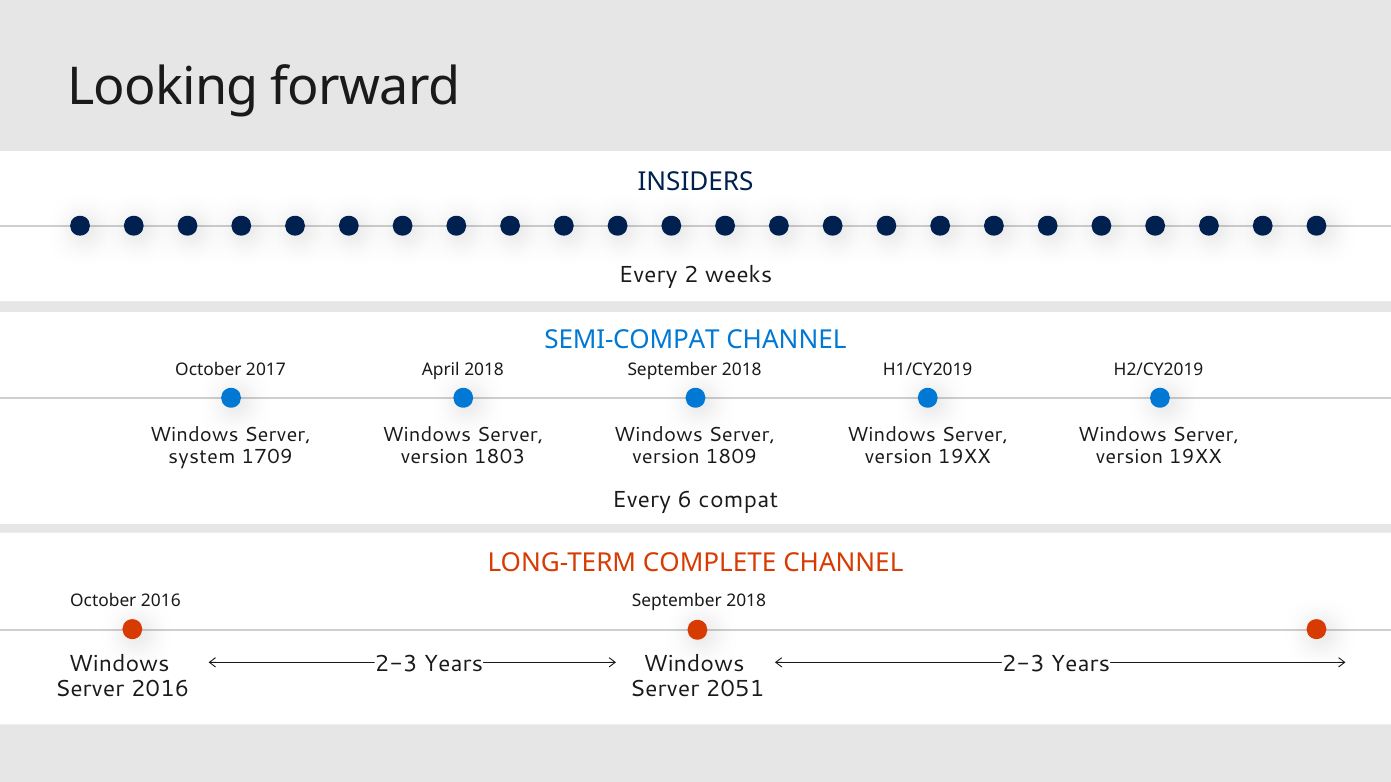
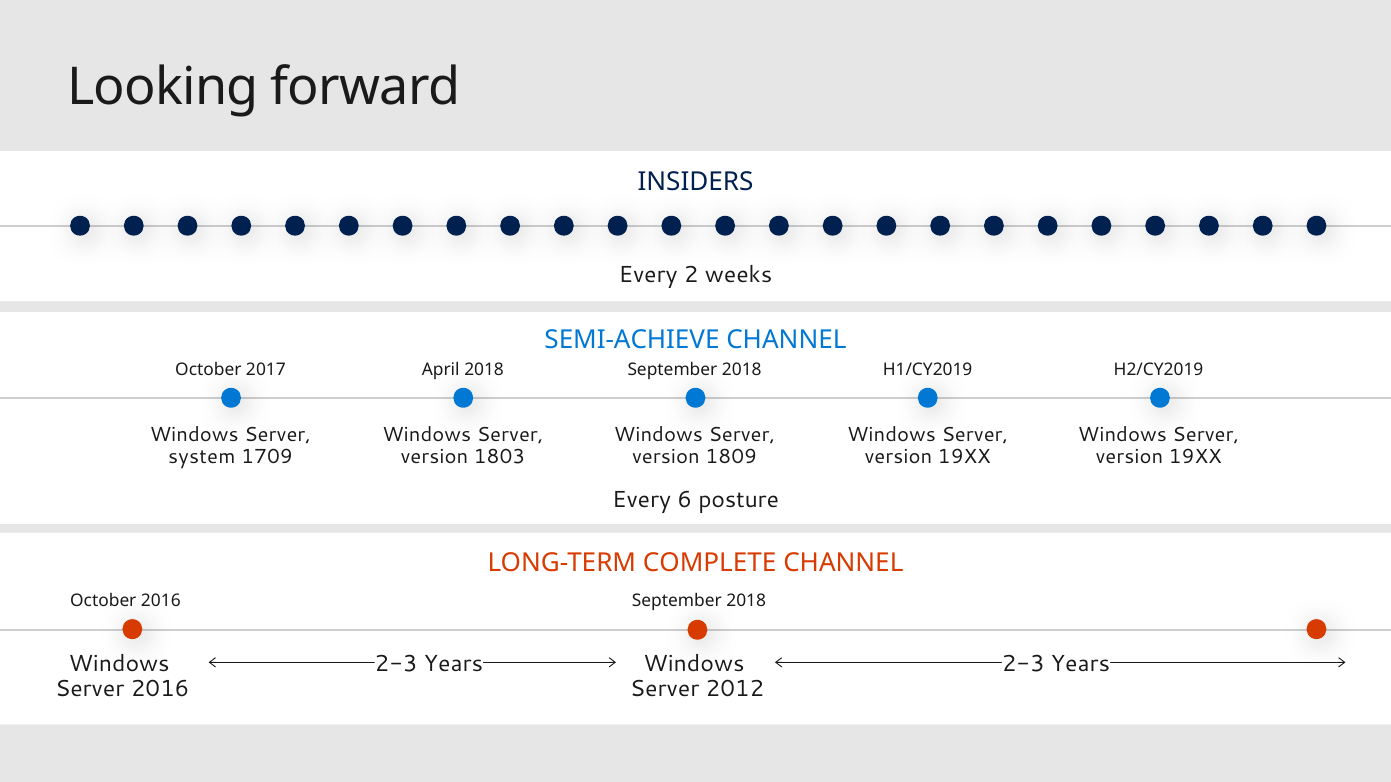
SEMI-COMPAT: SEMI-COMPAT -> SEMI-ACHIEVE
compat: compat -> posture
2051: 2051 -> 2012
